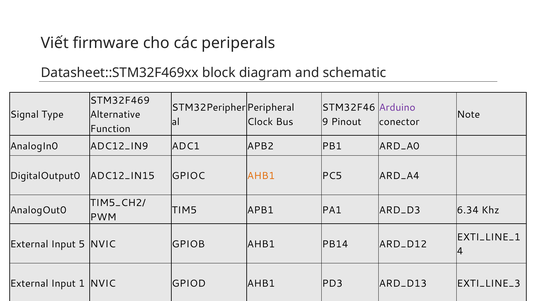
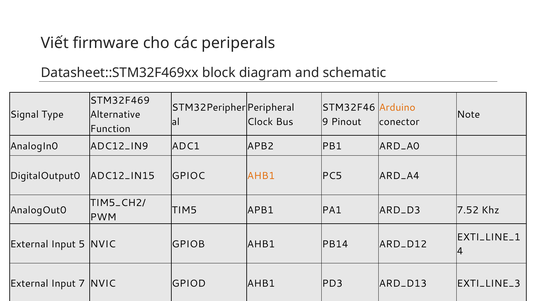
Arduino colour: purple -> orange
6.34: 6.34 -> 7.52
1: 1 -> 7
